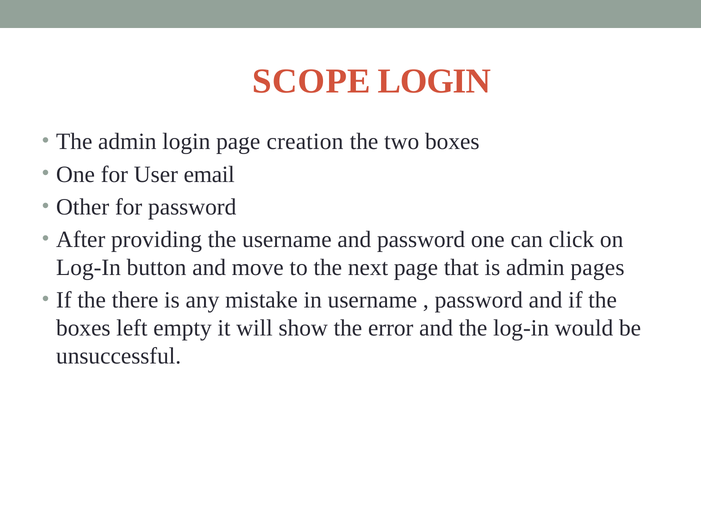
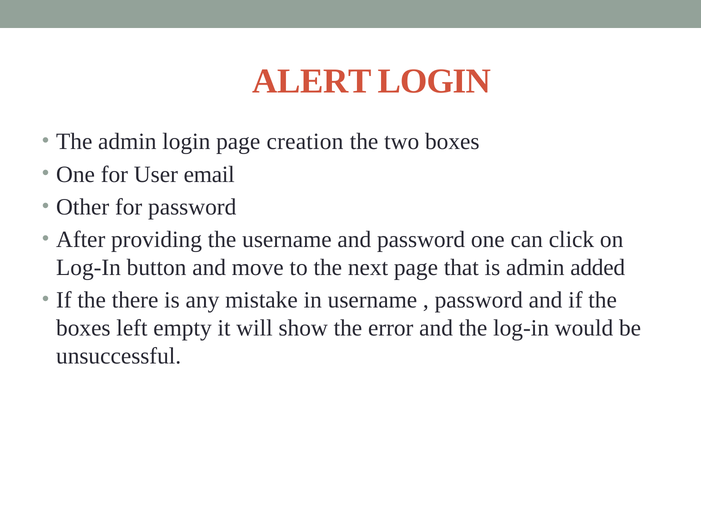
SCOPE: SCOPE -> ALERT
pages: pages -> added
